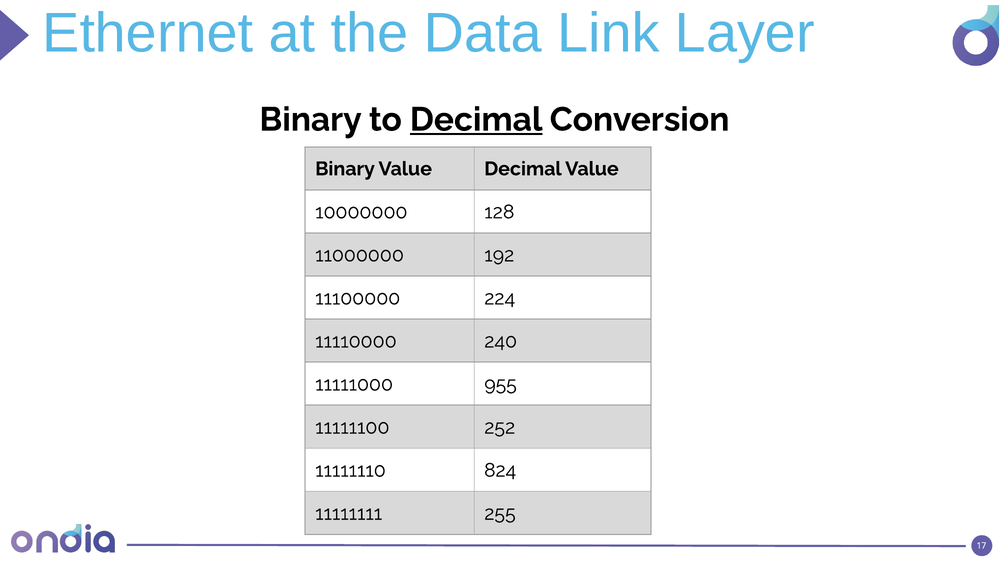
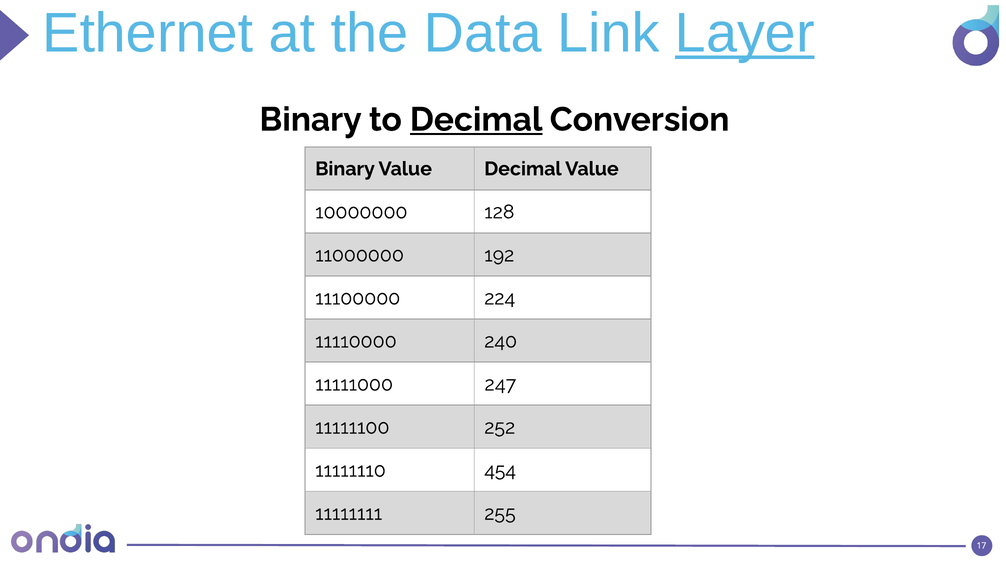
Layer underline: none -> present
955: 955 -> 247
824: 824 -> 454
